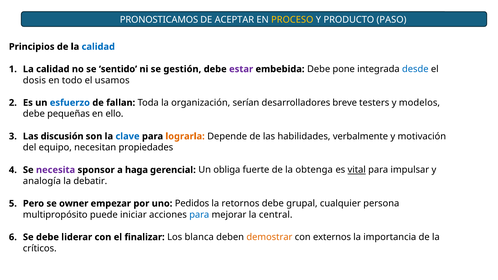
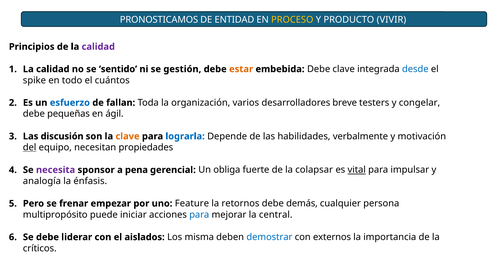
ACEPTAR: ACEPTAR -> ENTIDAD
PASO: PASO -> VIVIR
calidad at (98, 47) colour: blue -> purple
estar colour: purple -> orange
Debe pone: pone -> clave
dosis: dosis -> spike
usamos: usamos -> cuántos
serían: serían -> varios
modelos: modelos -> congelar
ello: ello -> ágil
clave at (128, 136) colour: blue -> orange
lograrla colour: orange -> blue
del underline: none -> present
haga: haga -> pena
obtenga: obtenga -> colapsar
debatir: debatir -> énfasis
owner: owner -> frenar
Pedidos: Pedidos -> Feature
grupal: grupal -> demás
finalizar: finalizar -> aislados
blanca: blanca -> misma
demostrar colour: orange -> blue
